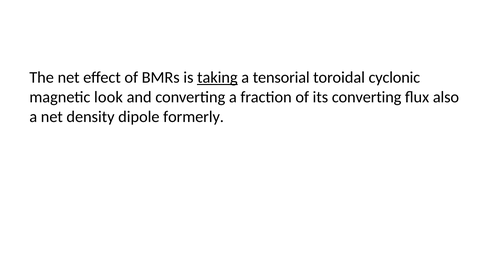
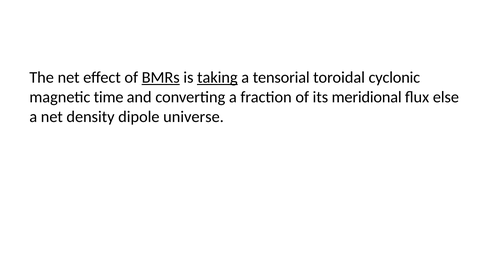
BMRs underline: none -> present
look: look -> time
its converting: converting -> meridional
also: also -> else
formerly: formerly -> universe
